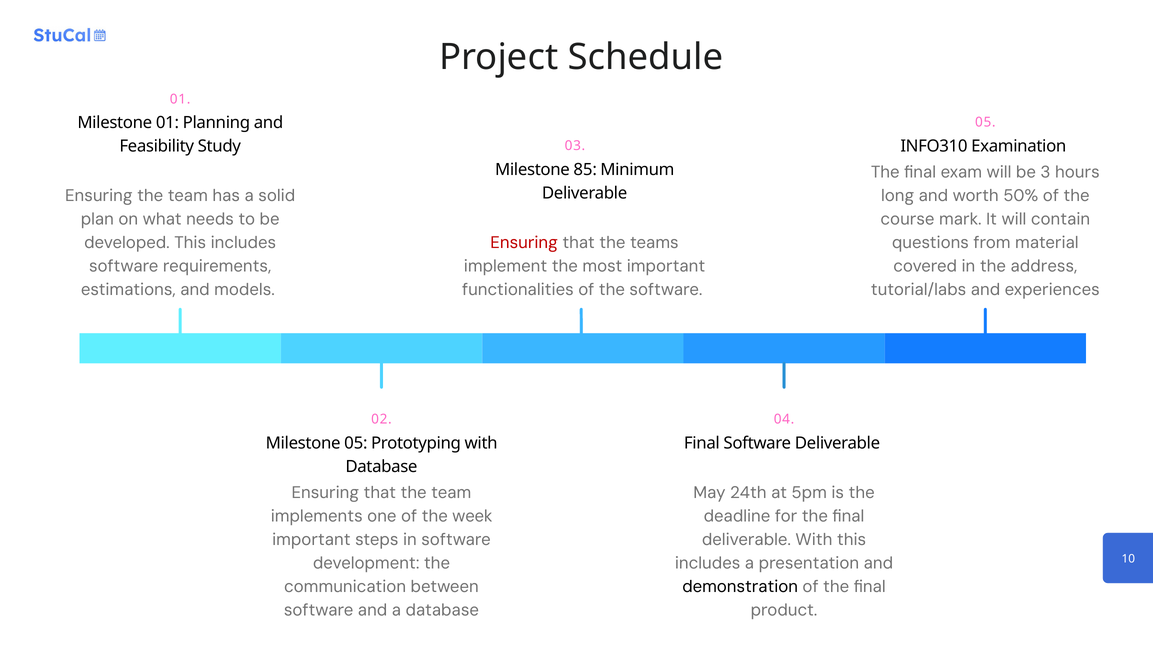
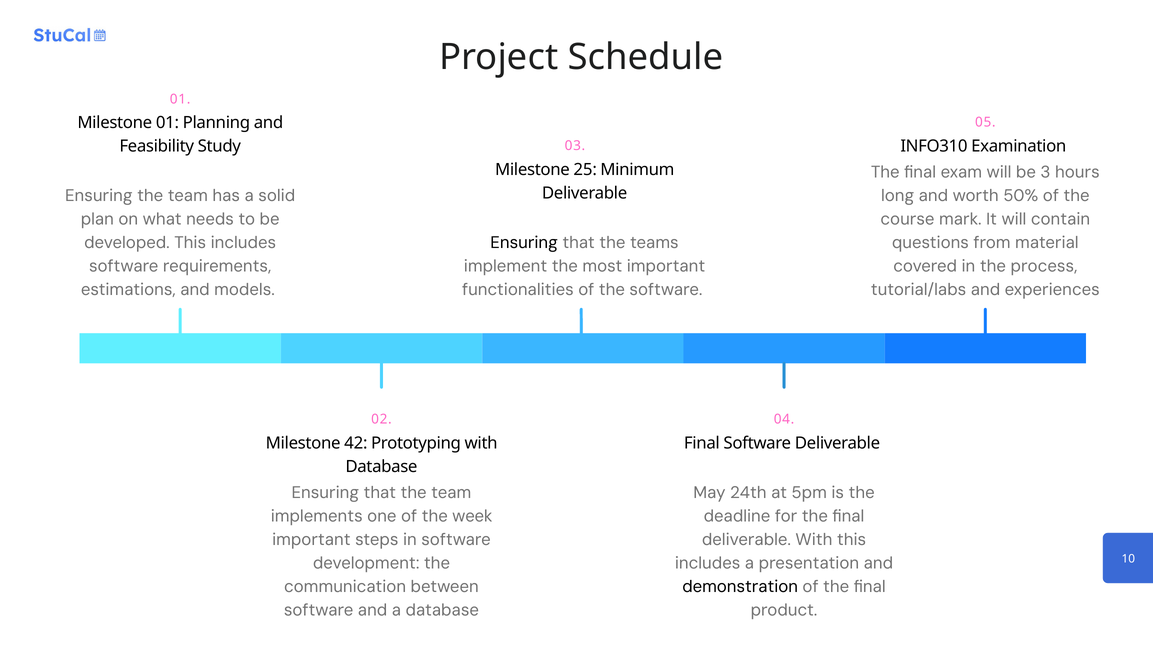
85: 85 -> 25
Ensuring at (524, 243) colour: red -> black
address: address -> process
Milestone 05: 05 -> 42
